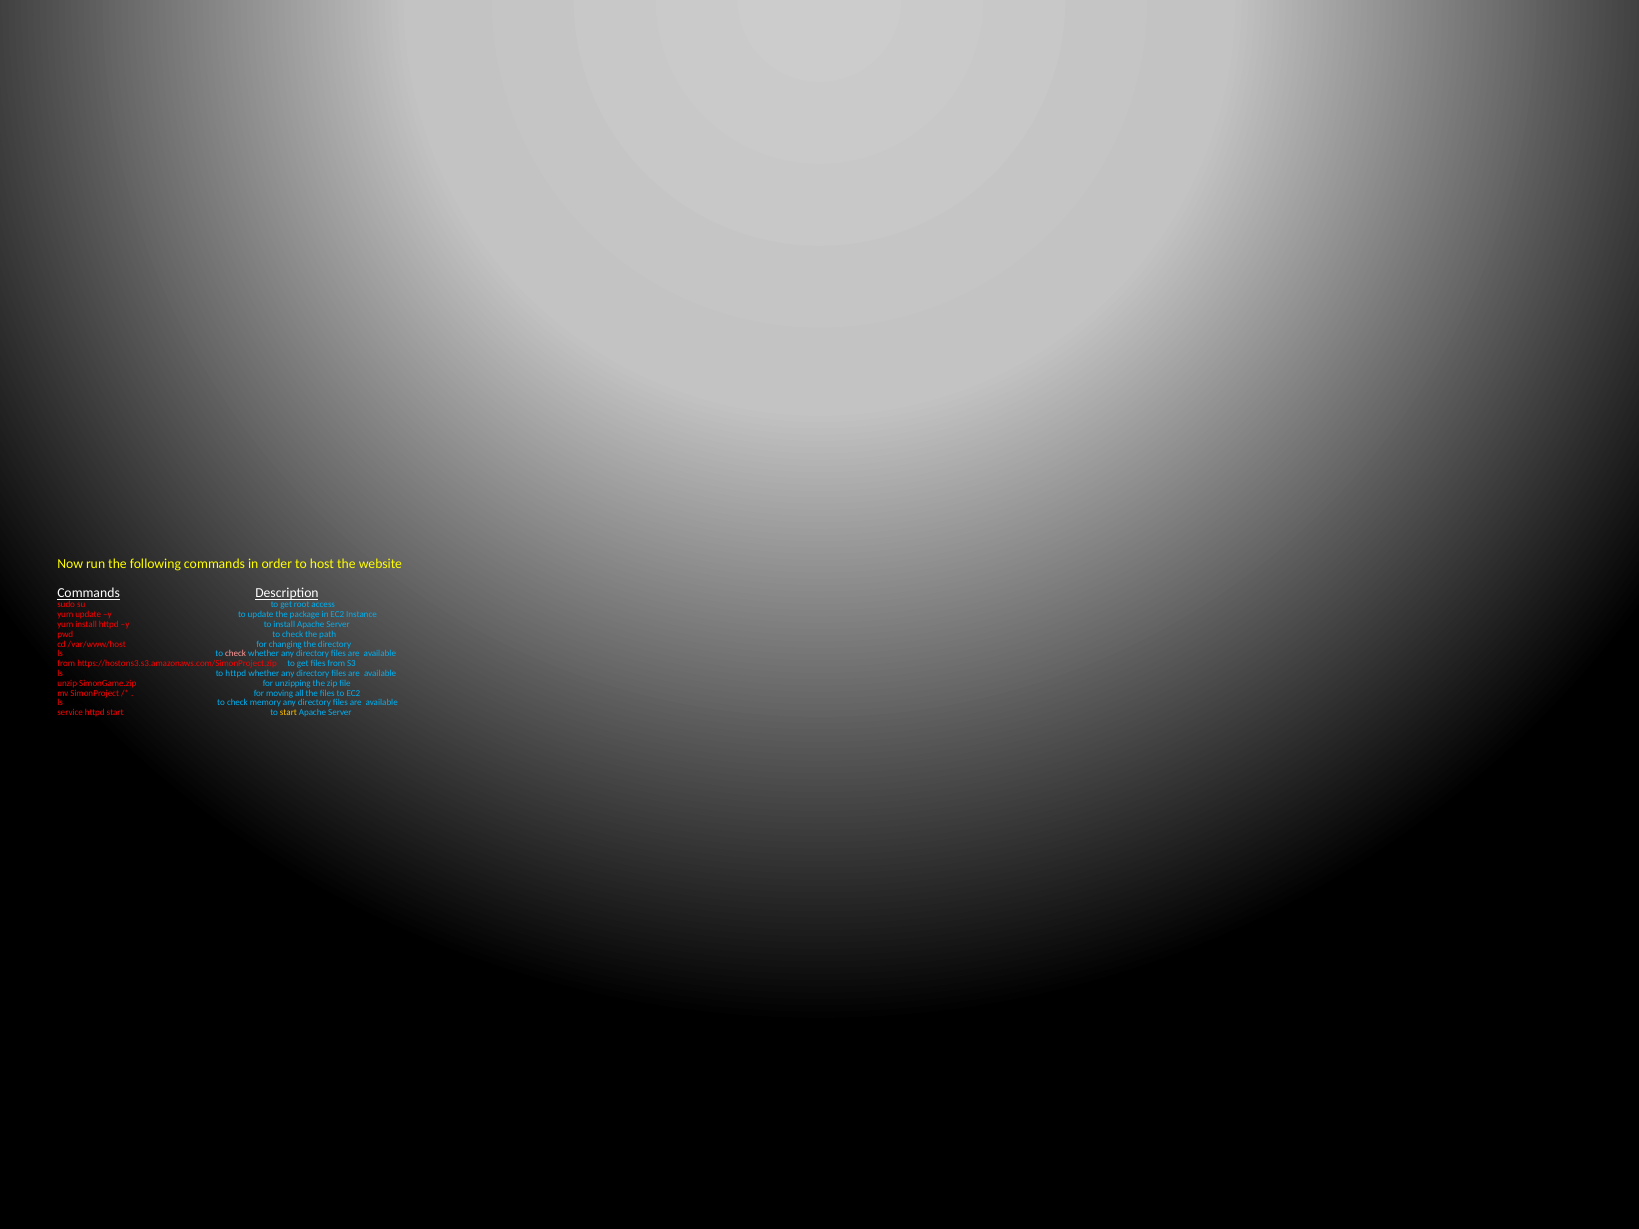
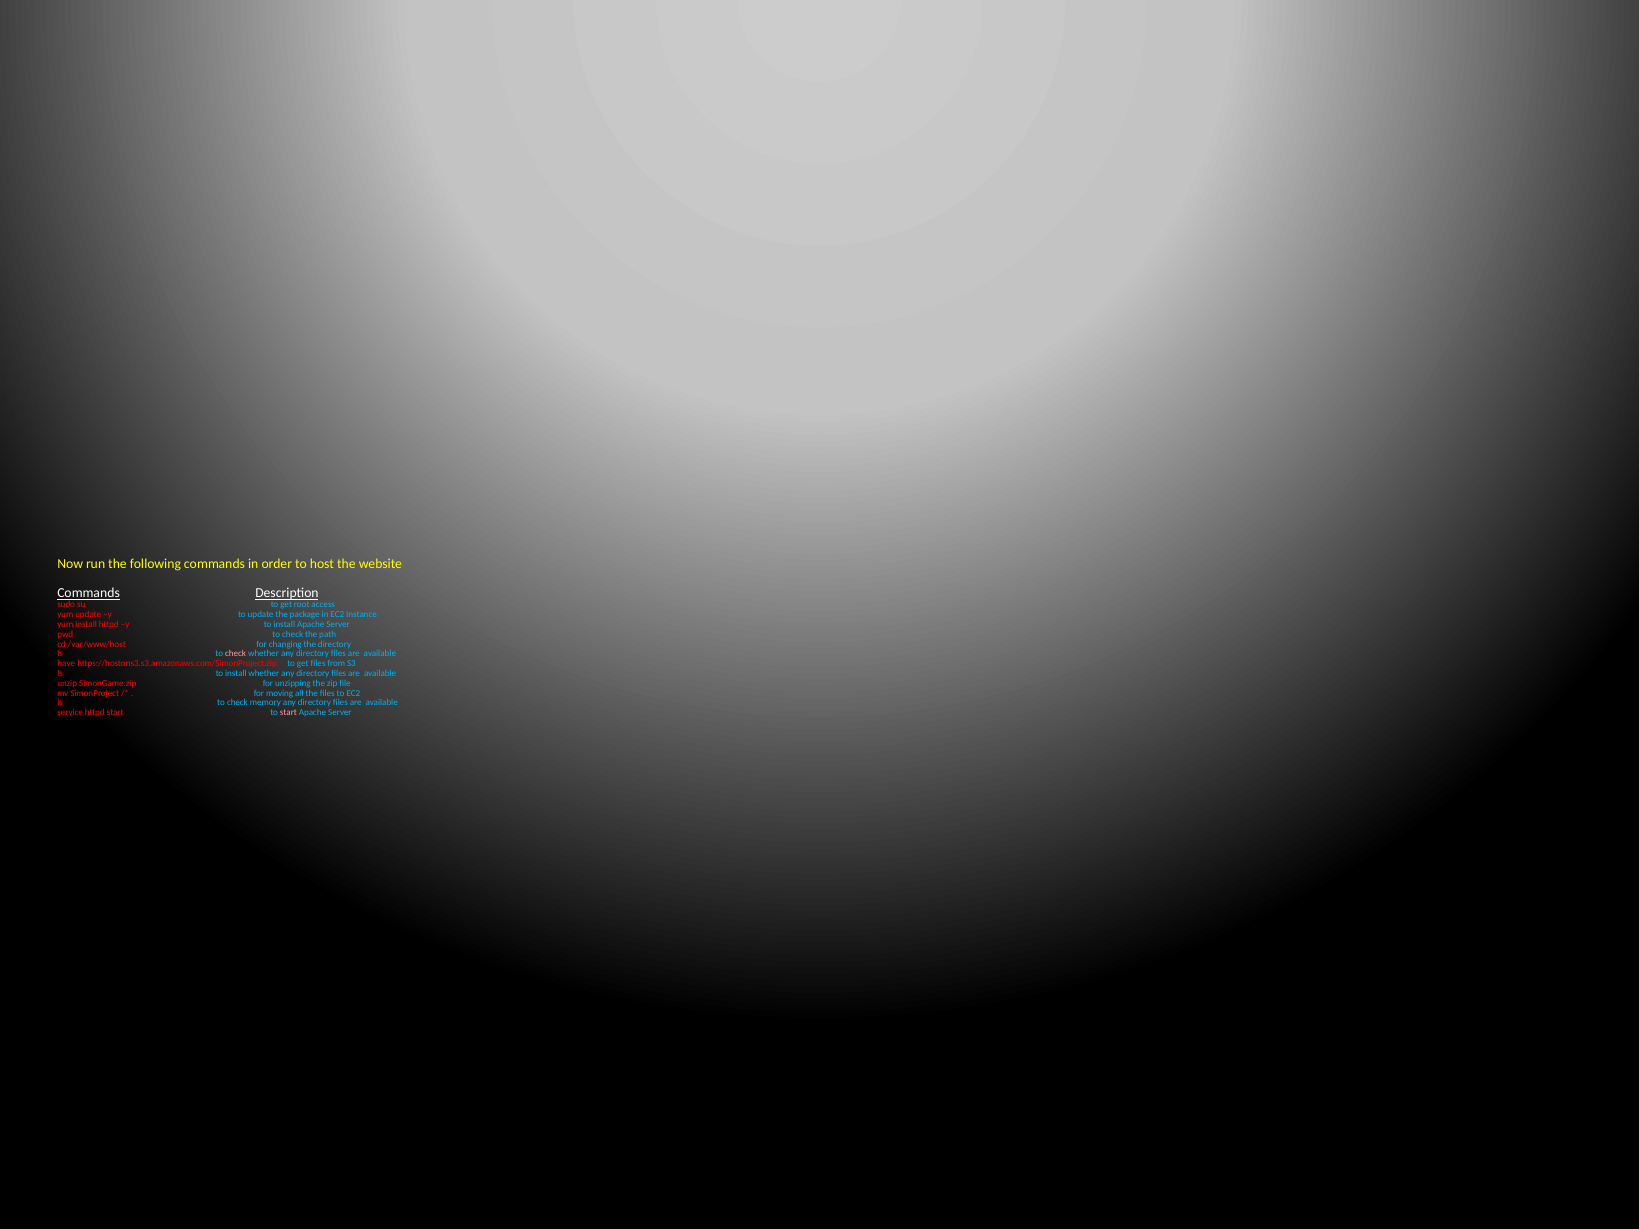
from at (66, 664): from -> have
ls to httpd: httpd -> install
start at (288, 713) colour: yellow -> pink
